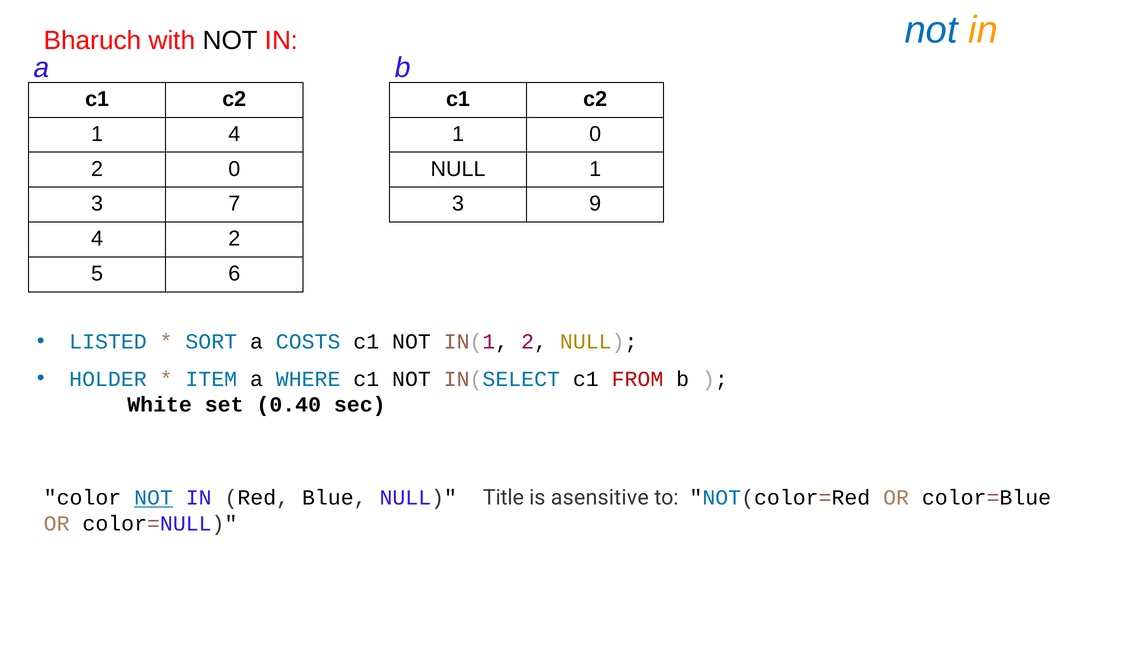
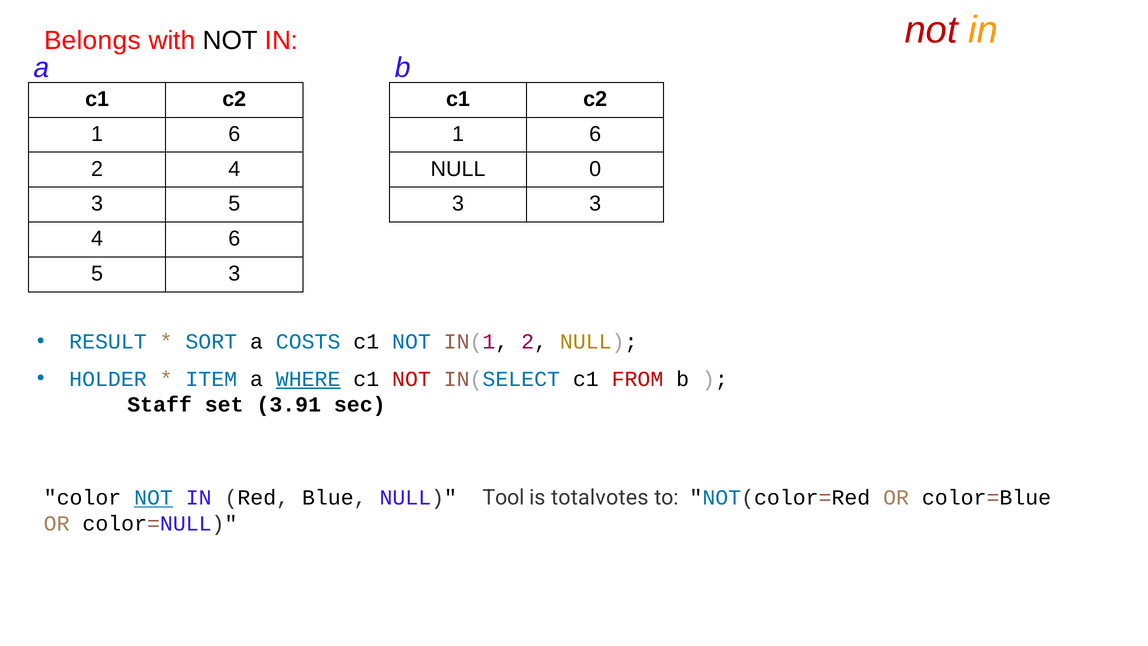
not at (931, 30) colour: blue -> red
Bharuch: Bharuch -> Belongs
4 at (234, 134): 4 -> 6
0 at (595, 134): 0 -> 6
2 0: 0 -> 4
NULL 1: 1 -> 0
3 7: 7 -> 5
3 9: 9 -> 3
2 at (234, 239): 2 -> 6
5 6: 6 -> 3
LISTED: LISTED -> RESULT
NOT at (411, 341) colour: black -> blue
WHERE underline: none -> present
NOT at (411, 379) colour: black -> red
White: White -> Staff
0.40: 0.40 -> 3.91
Title: Title -> Tool
asensitive: asensitive -> totalvotes
